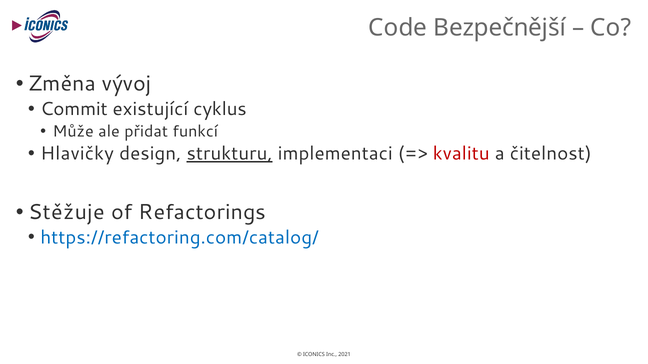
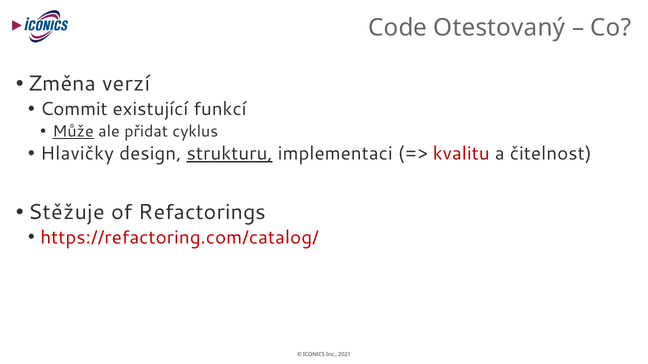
Bezpečnější: Bezpečnější -> Otestovaný
vývoj: vývoj -> verzí
cyklus: cyklus -> funkcí
Může underline: none -> present
funkcí: funkcí -> cyklus
https://refactoring.com/catalog/ colour: blue -> red
